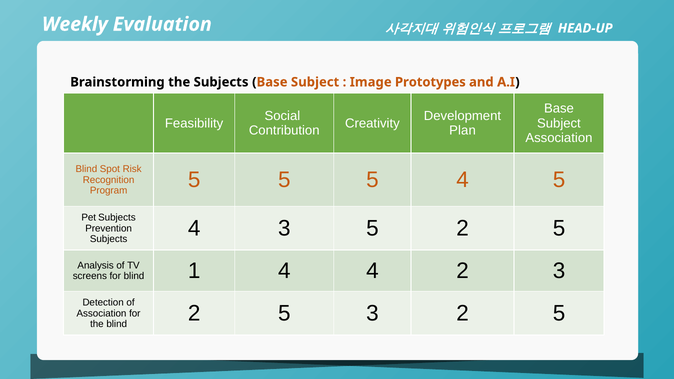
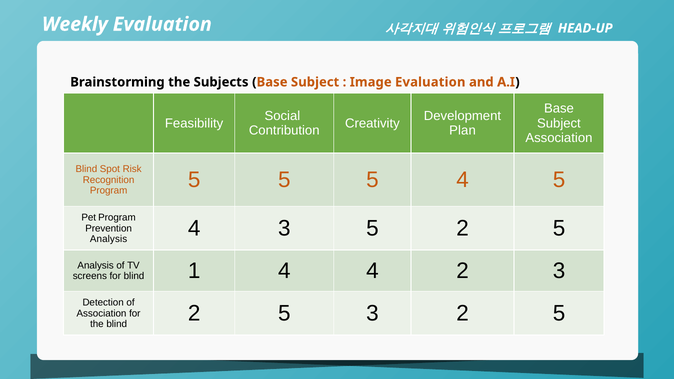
Image Prototypes: Prototypes -> Evaluation
Pet Subjects: Subjects -> Program
Subjects at (109, 239): Subjects -> Analysis
